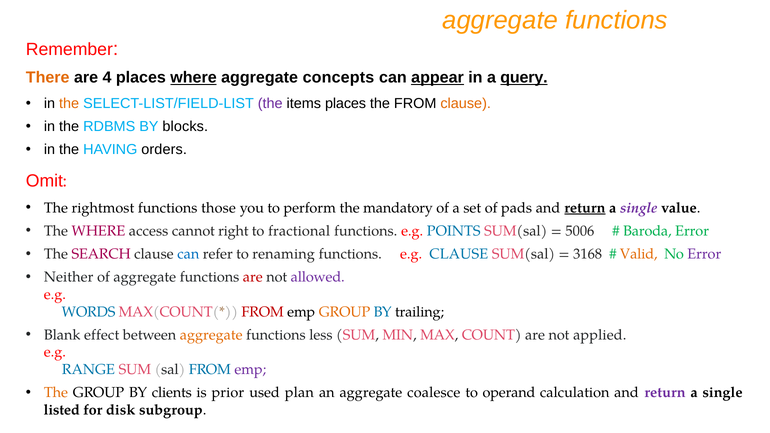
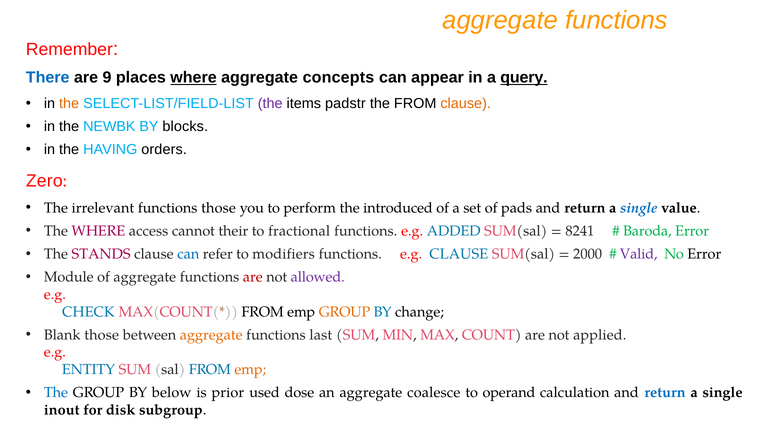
There colour: orange -> blue
4: 4 -> 9
appear underline: present -> none
items places: places -> padstr
RDBMS: RDBMS -> NEWBK
Omit: Omit -> Zero
rightmost: rightmost -> irrelevant
mandatory: mandatory -> introduced
return at (585, 208) underline: present -> none
single at (639, 208) colour: purple -> blue
right: right -> their
POINTS: POINTS -> ADDED
5006: 5006 -> 8241
SEARCH: SEARCH -> STANDS
renaming: renaming -> modifiers
3168: 3168 -> 2000
Valid colour: orange -> purple
Error at (704, 254) colour: purple -> black
Neither: Neither -> Module
WORDS: WORDS -> CHECK
FROM at (263, 312) colour: red -> black
trailing: trailing -> change
Blank effect: effect -> those
less: less -> last
RANGE: RANGE -> ENTITY
emp at (250, 370) colour: purple -> orange
The at (56, 393) colour: orange -> blue
clients: clients -> below
plan: plan -> dose
return at (665, 393) colour: purple -> blue
listed: listed -> inout
